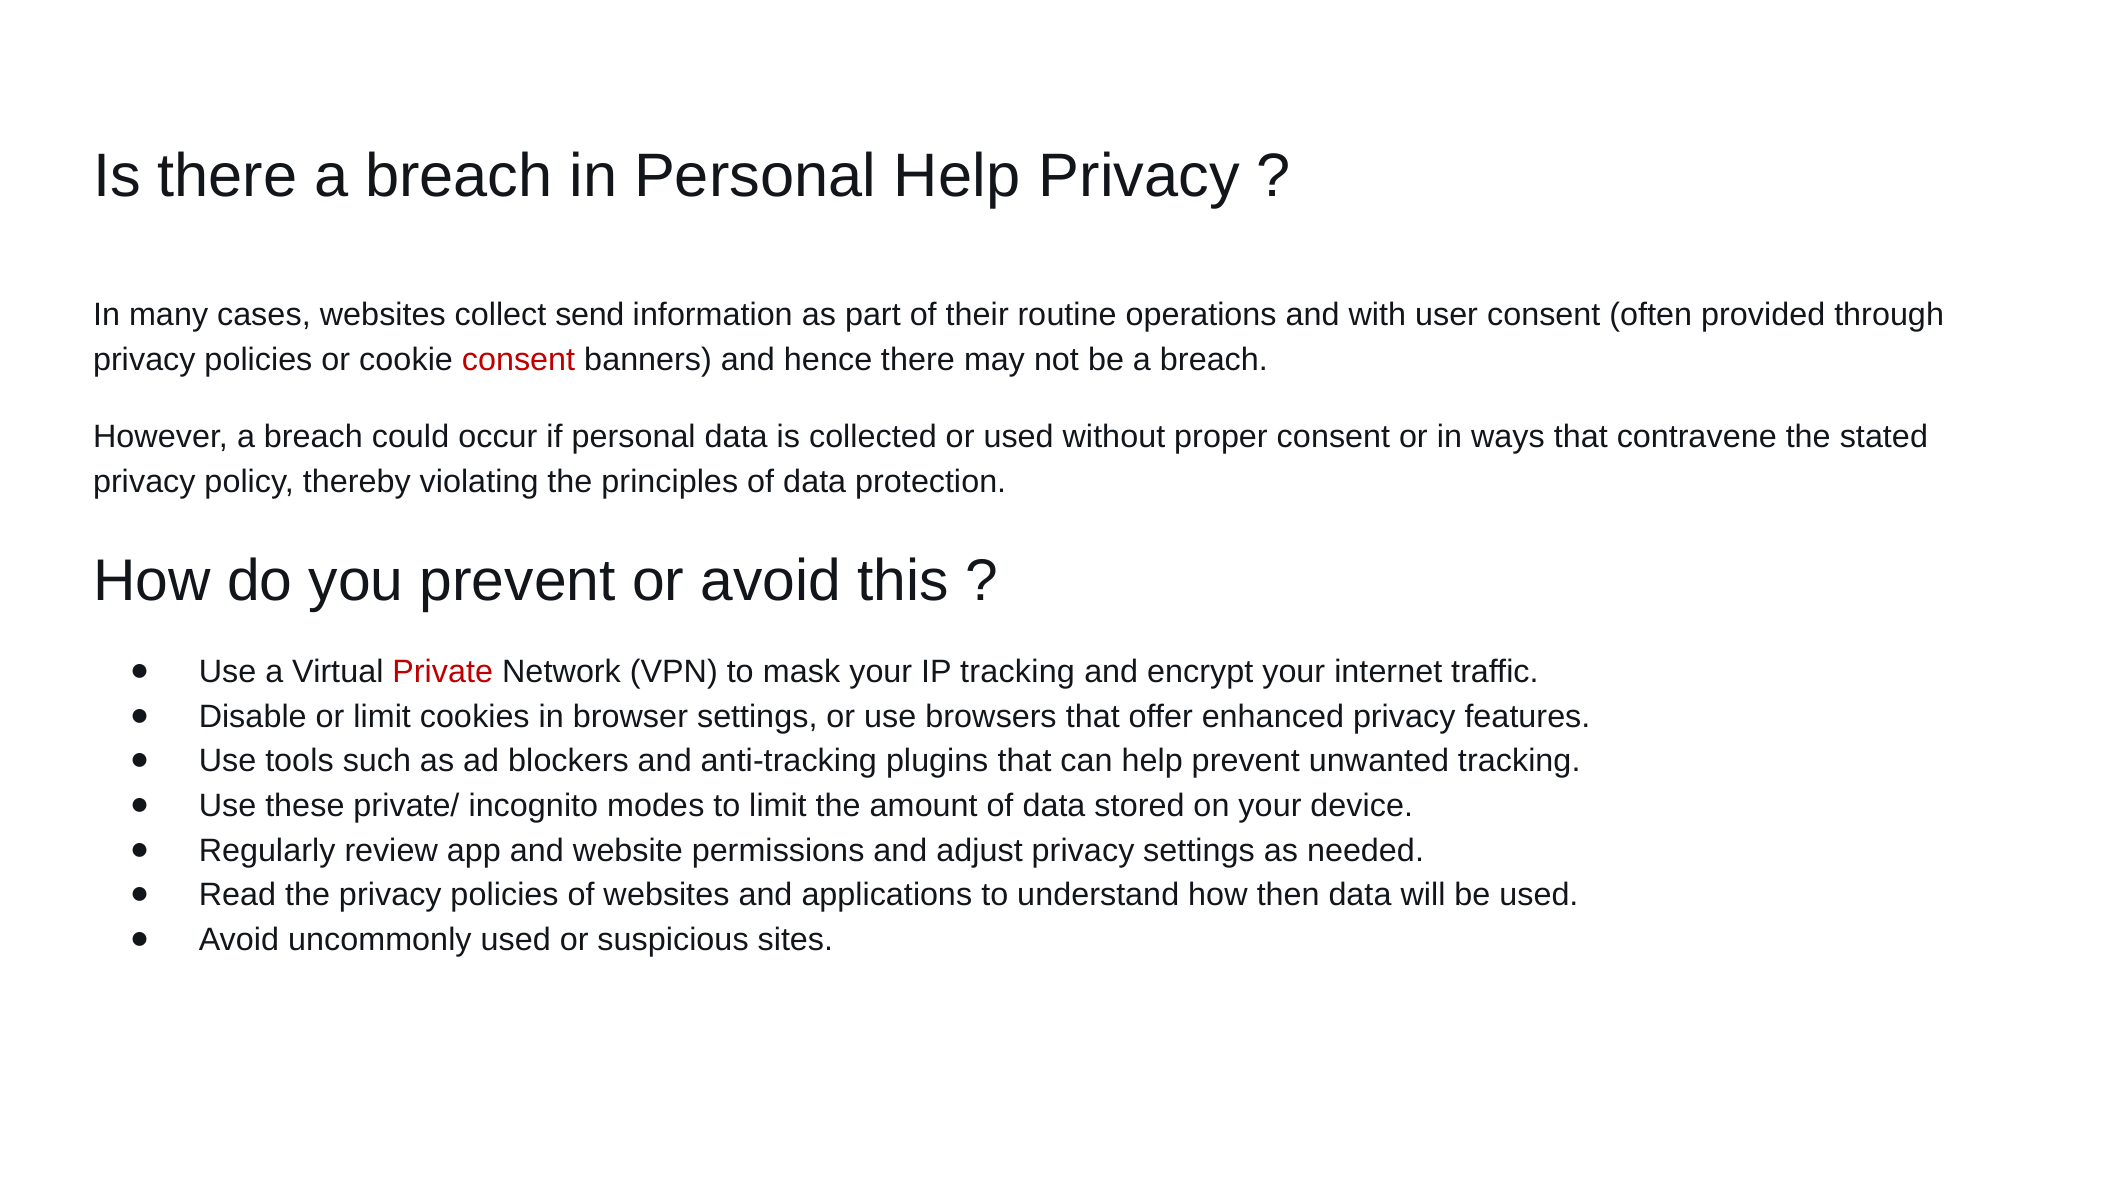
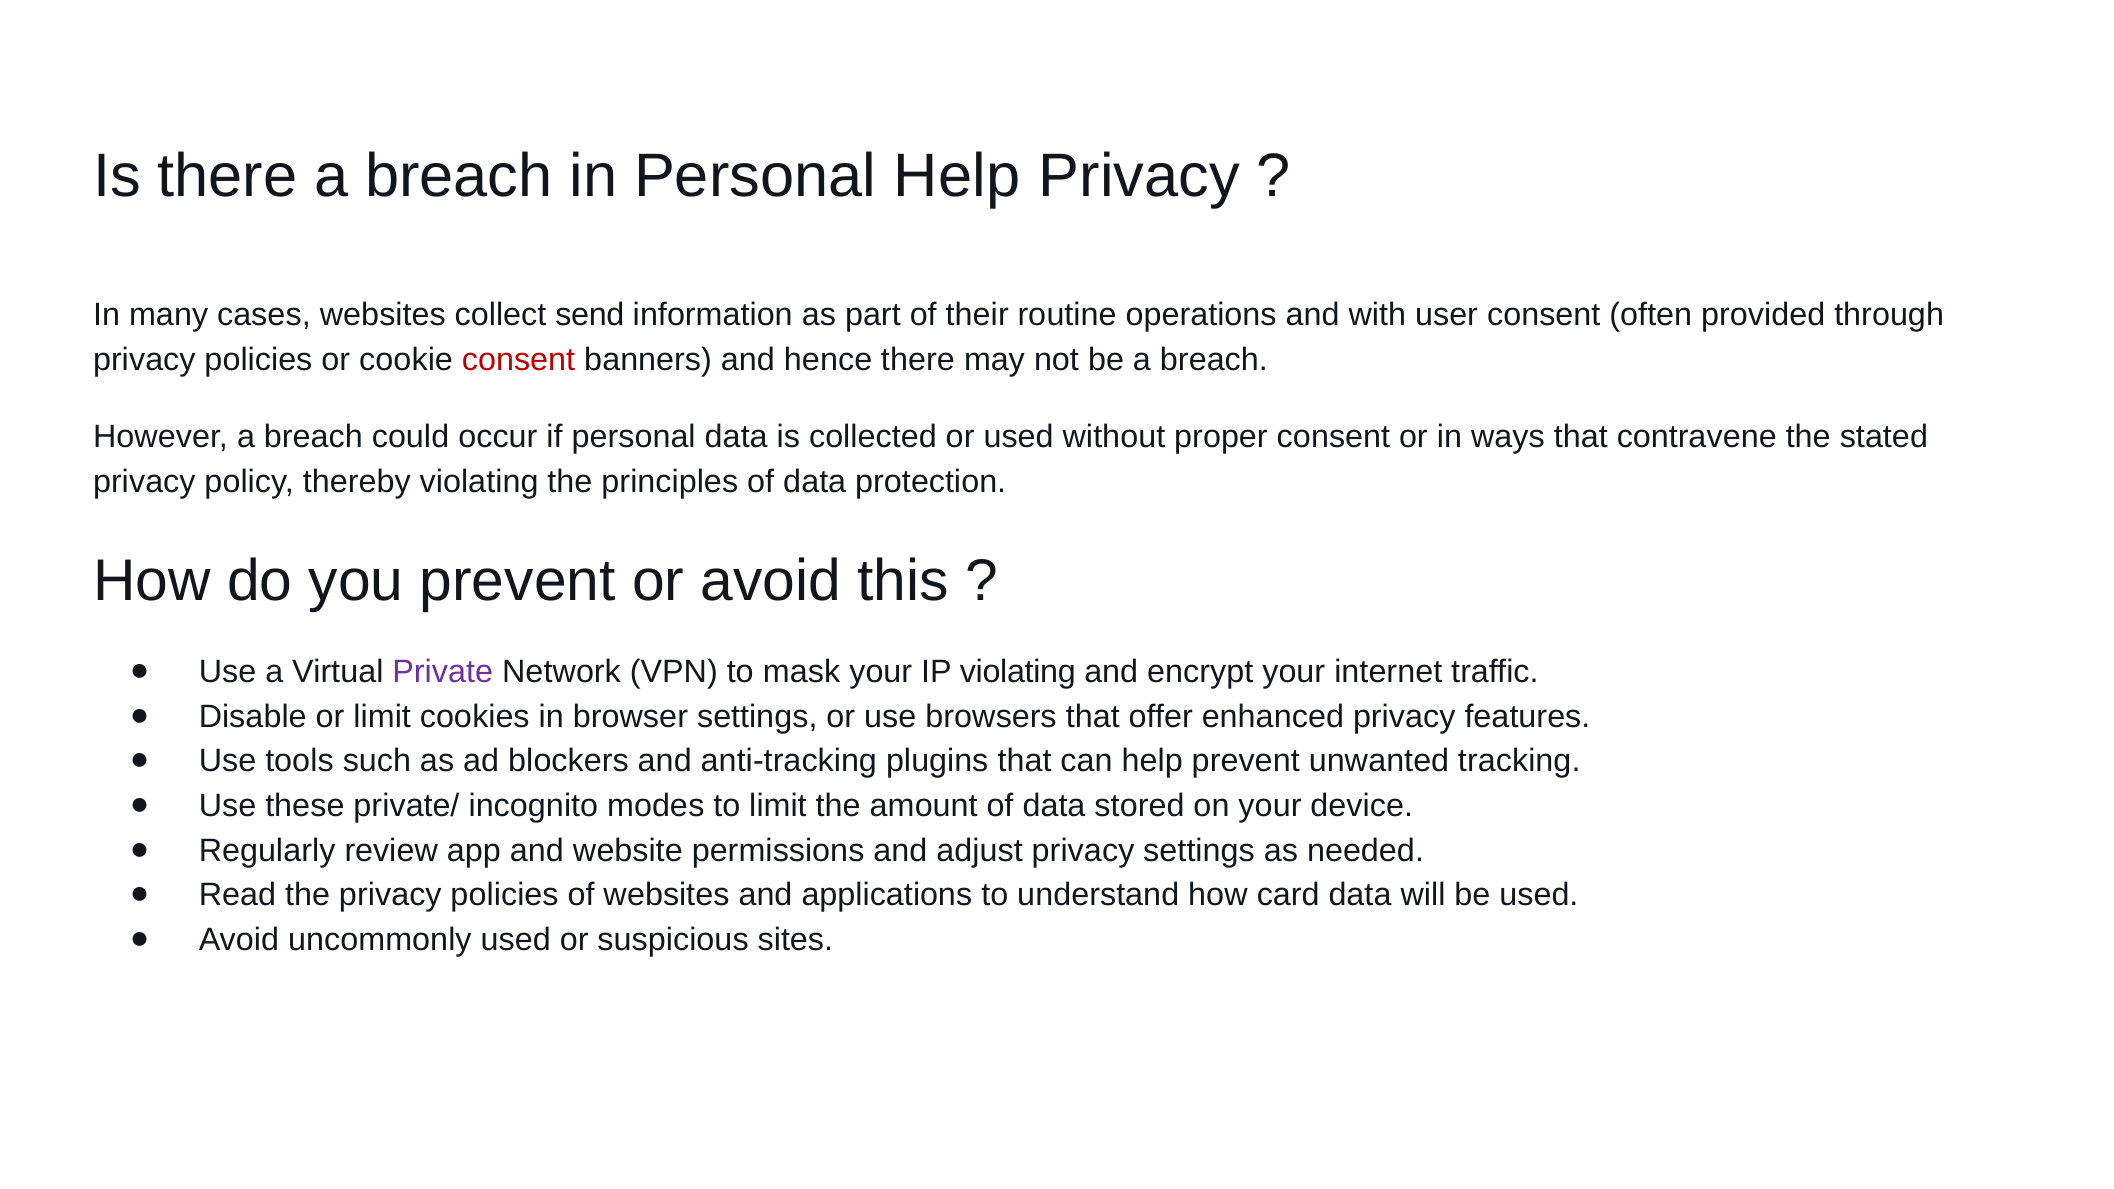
Private colour: red -> purple
IP tracking: tracking -> violating
then: then -> card
